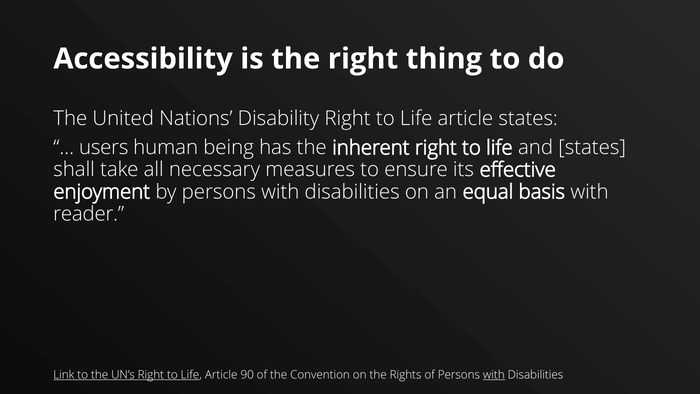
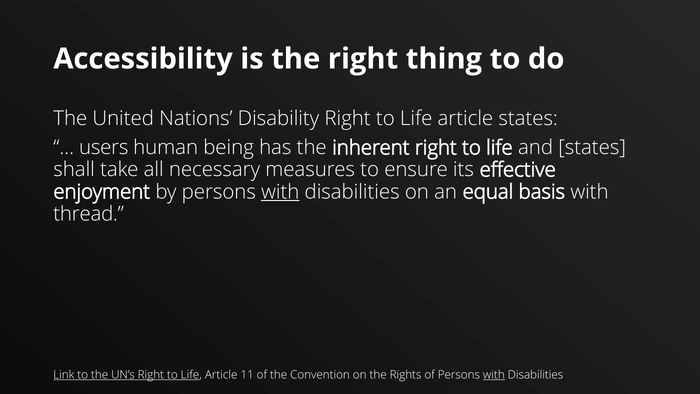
with at (280, 192) underline: none -> present
reader: reader -> thread
90: 90 -> 11
